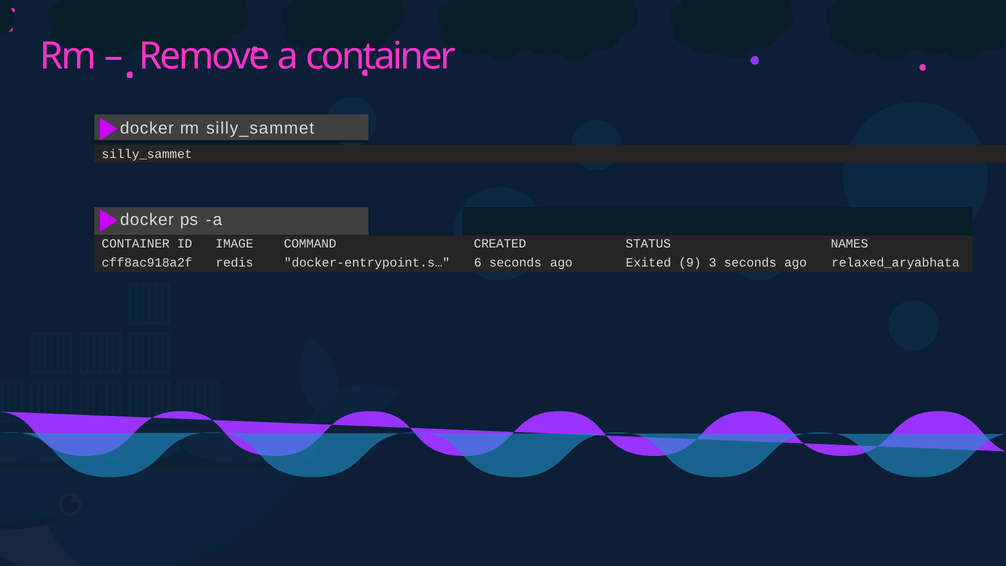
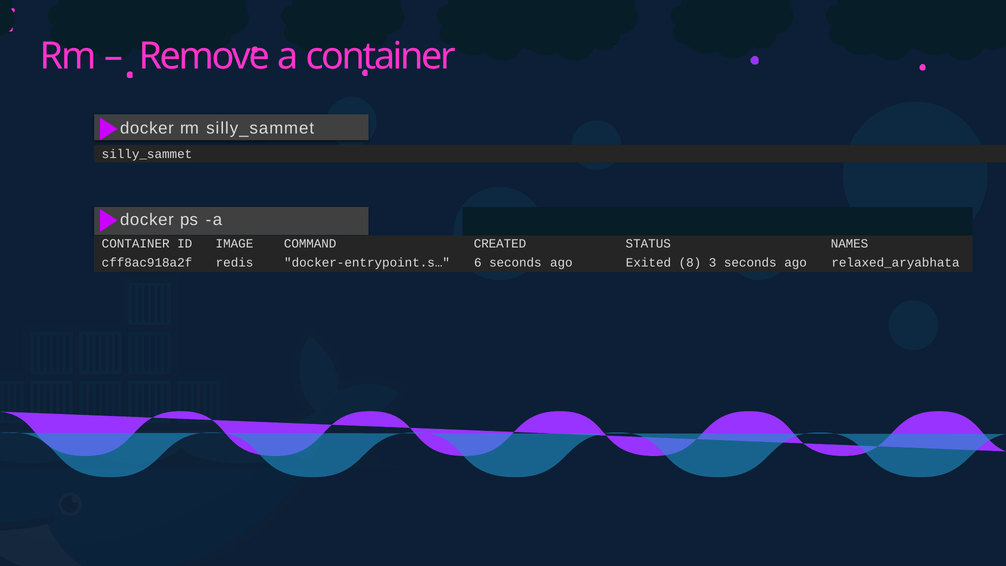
9: 9 -> 8
